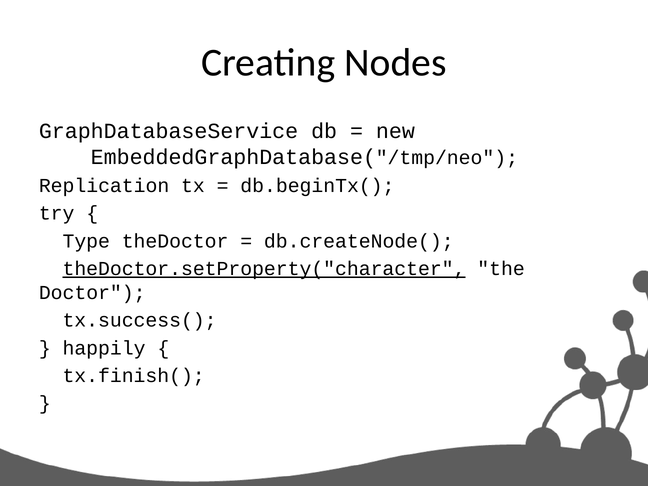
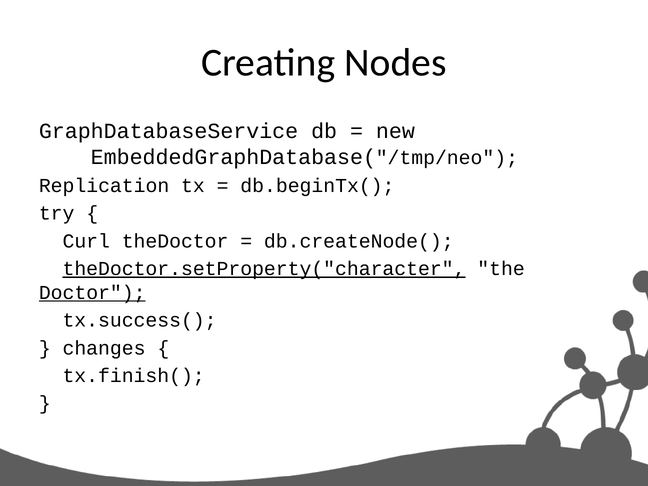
Type: Type -> Curl
Doctor underline: none -> present
happily: happily -> changes
